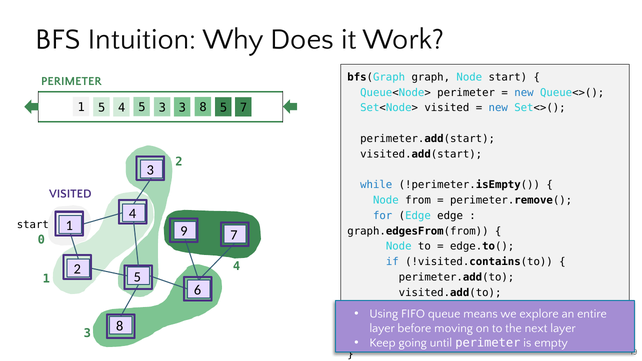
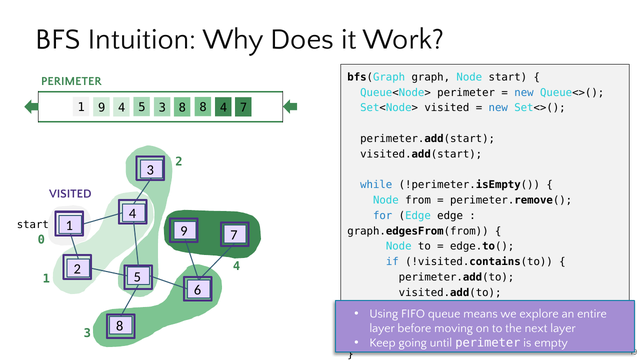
1 5: 5 -> 9
3 3: 3 -> 8
8 5: 5 -> 4
